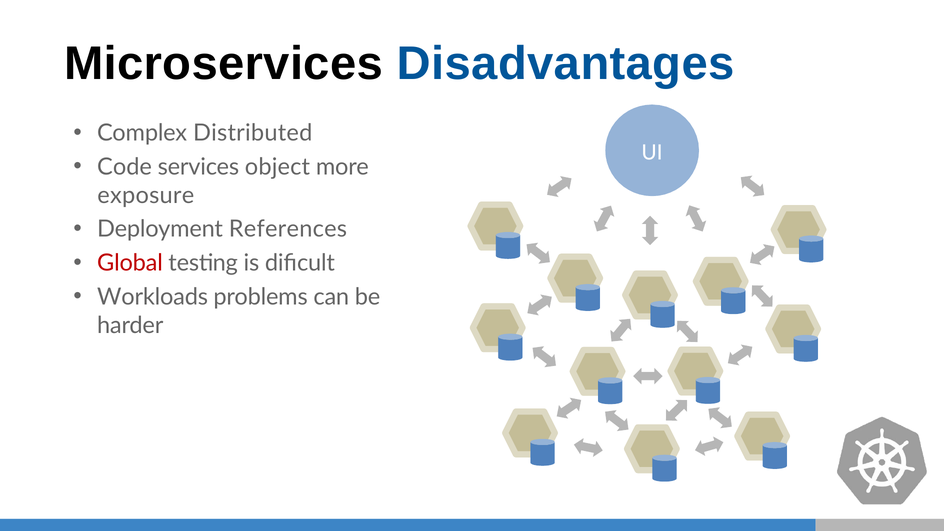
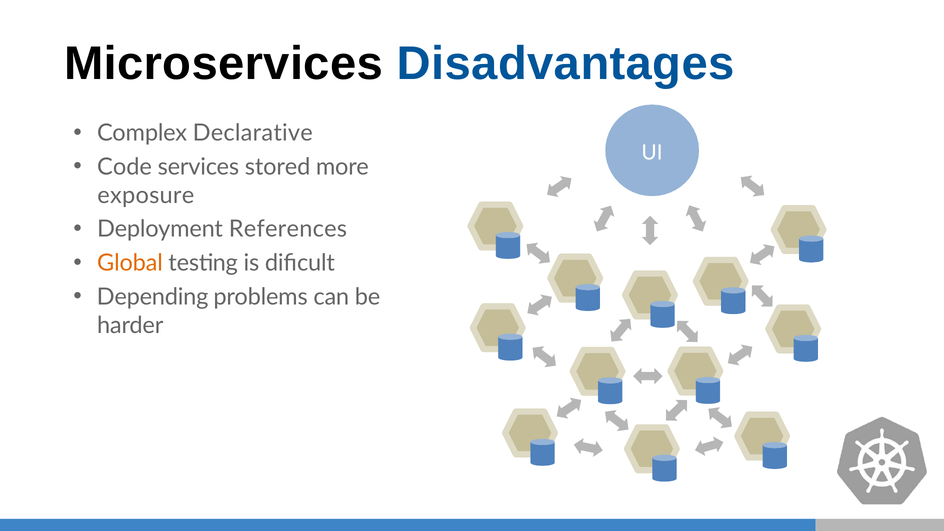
Distributed: Distributed -> Declarative
object: object -> stored
Global colour: red -> orange
Workloads: Workloads -> Depending
